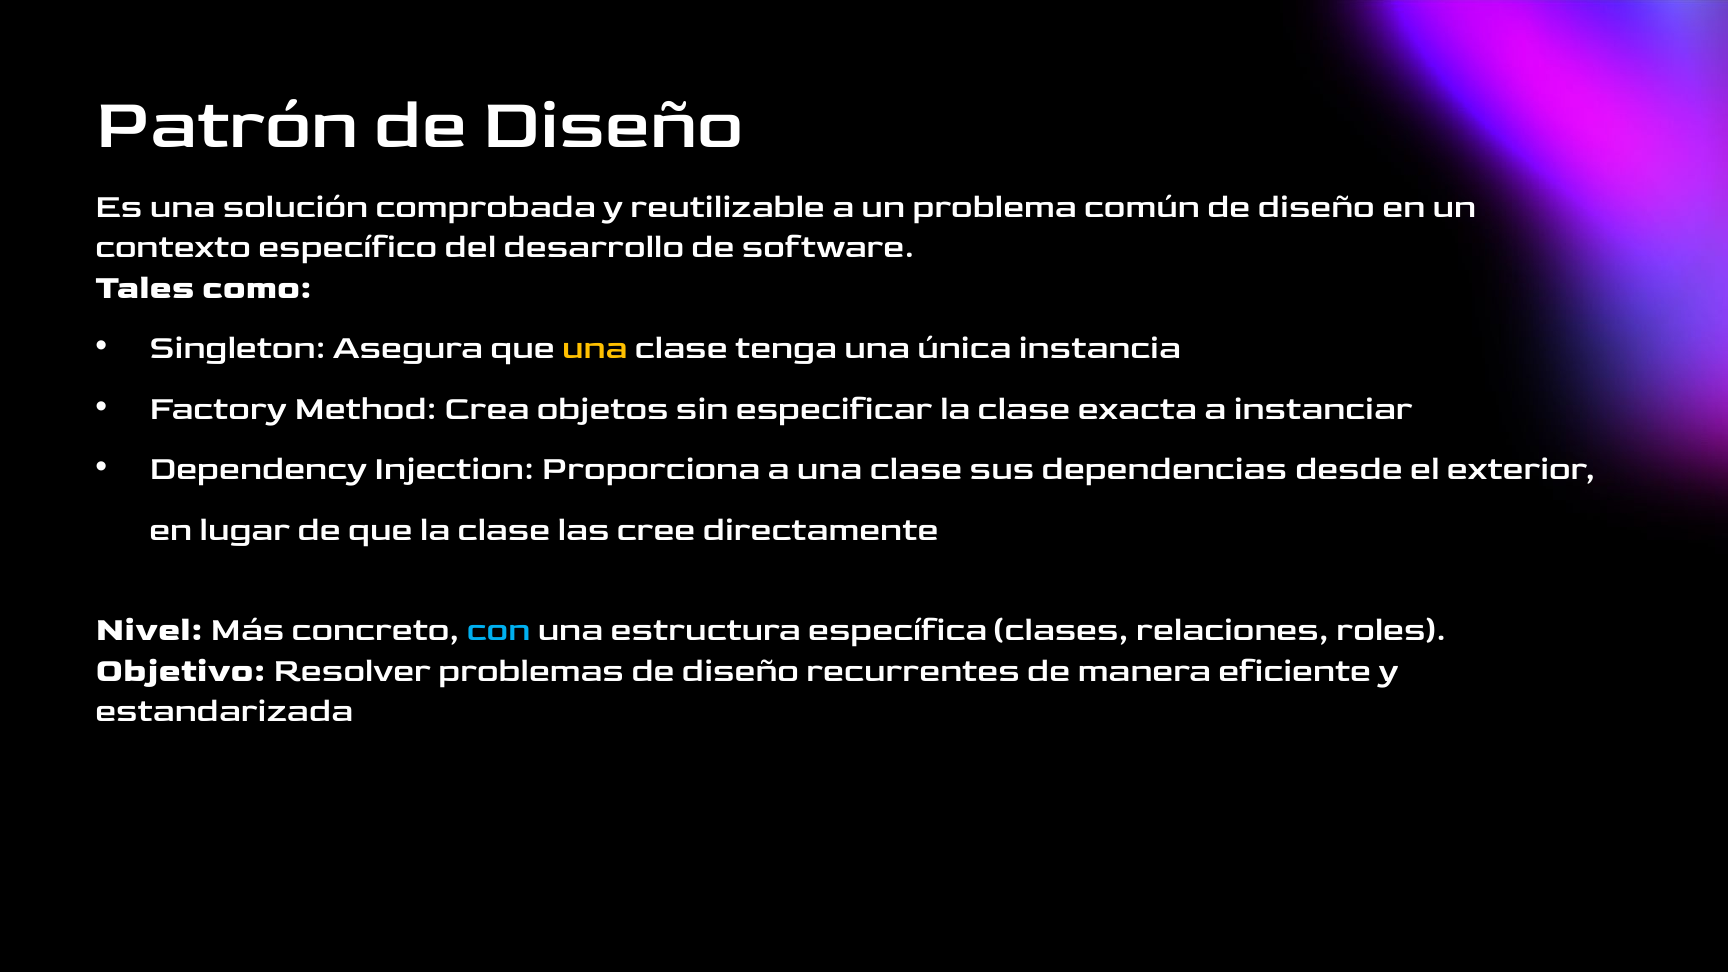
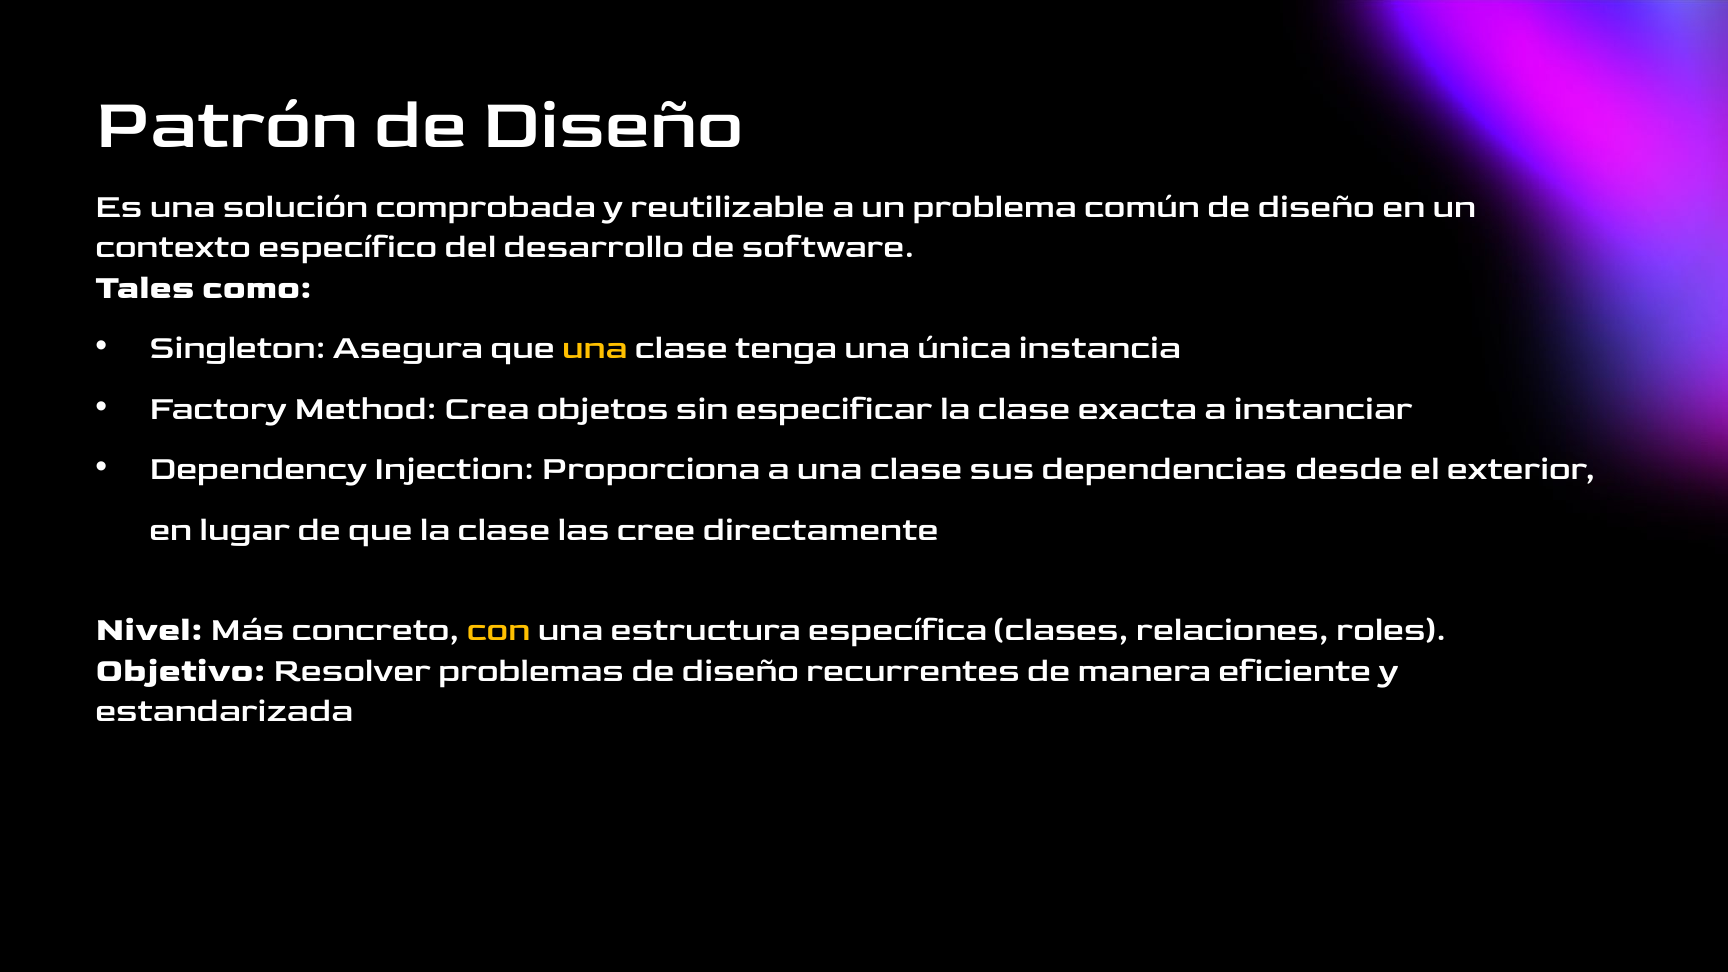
con colour: light blue -> yellow
